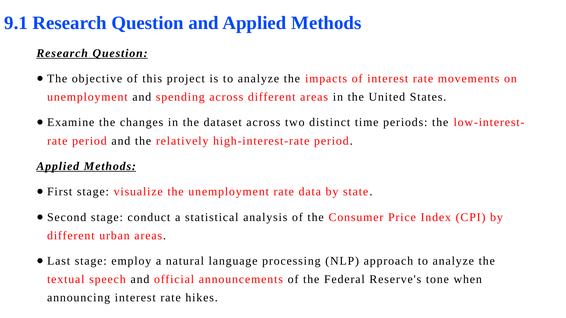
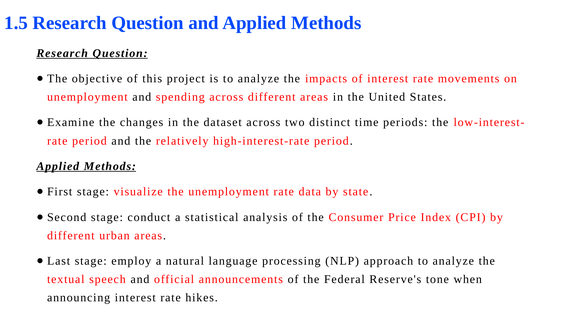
9.1: 9.1 -> 1.5
